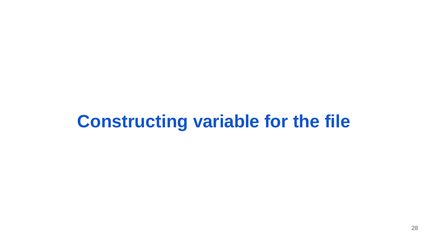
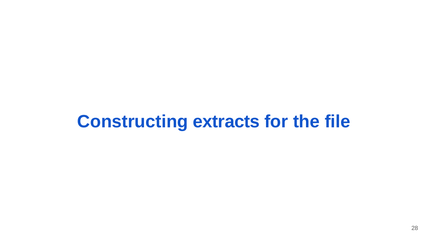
variable: variable -> extracts
